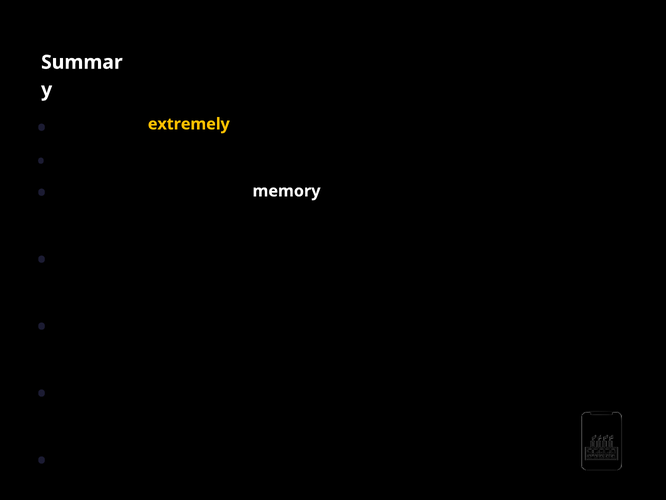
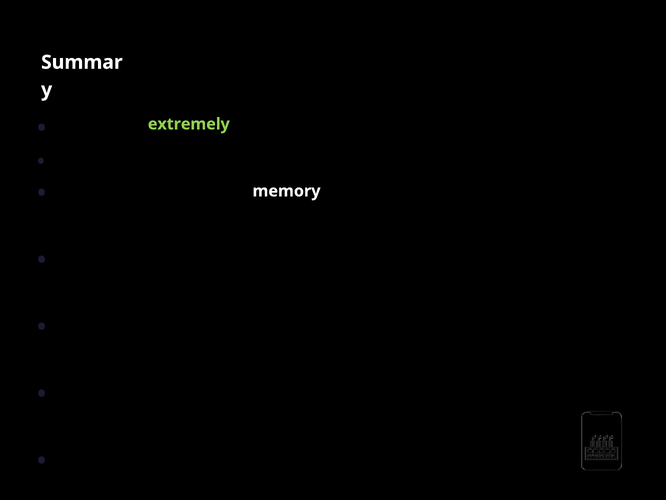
extremely colour: yellow -> light green
